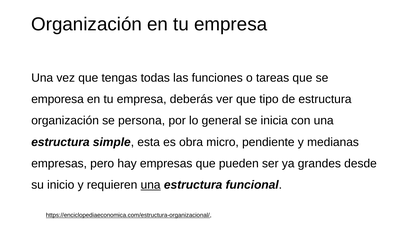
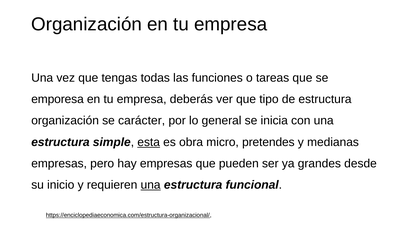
persona: persona -> carácter
esta underline: none -> present
pendiente: pendiente -> pretendes
